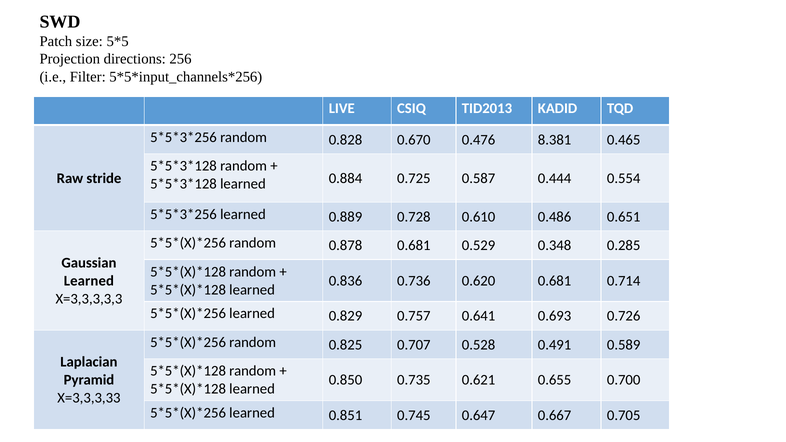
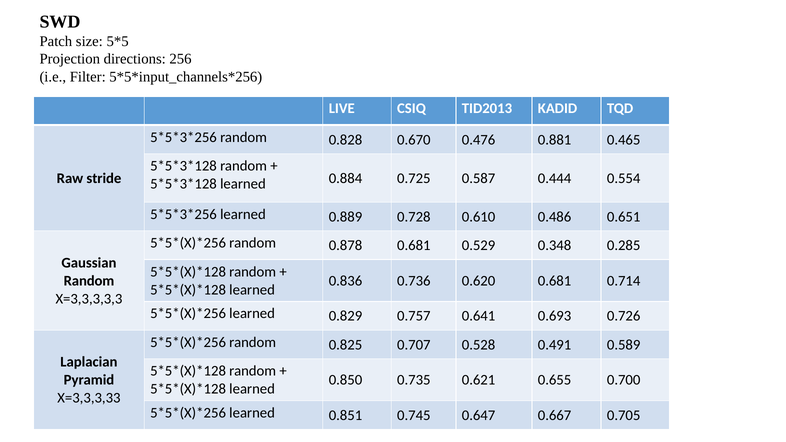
8.381: 8.381 -> 0.881
Learned at (89, 281): Learned -> Random
